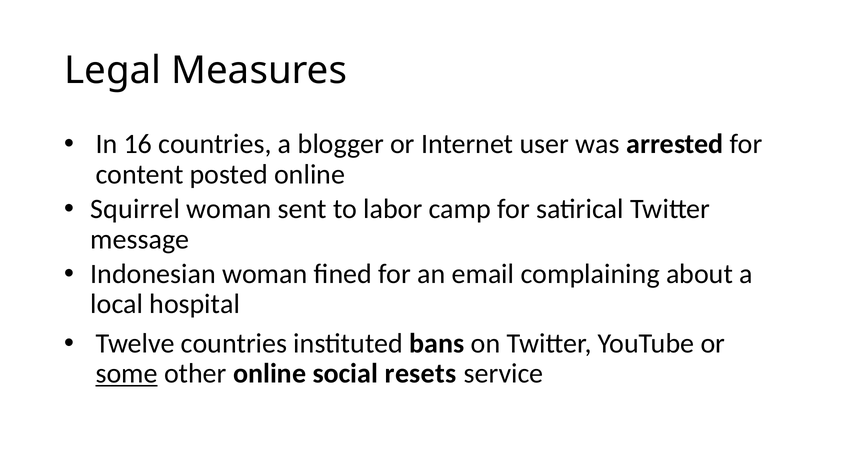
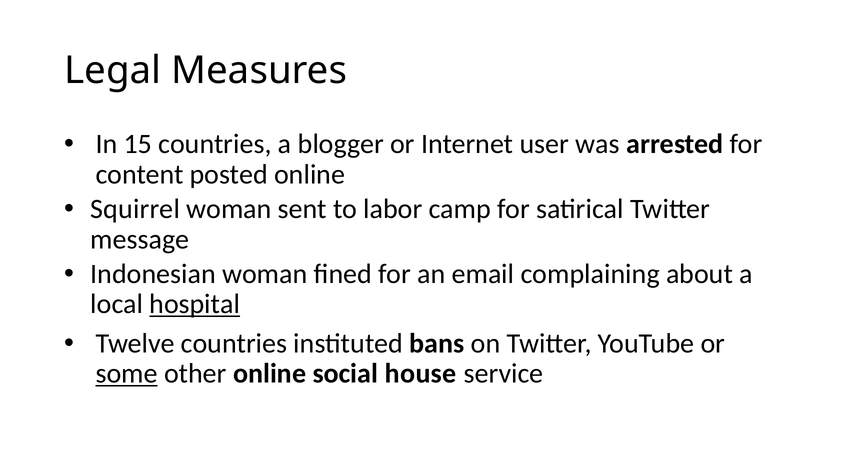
16: 16 -> 15
hospital underline: none -> present
resets: resets -> house
